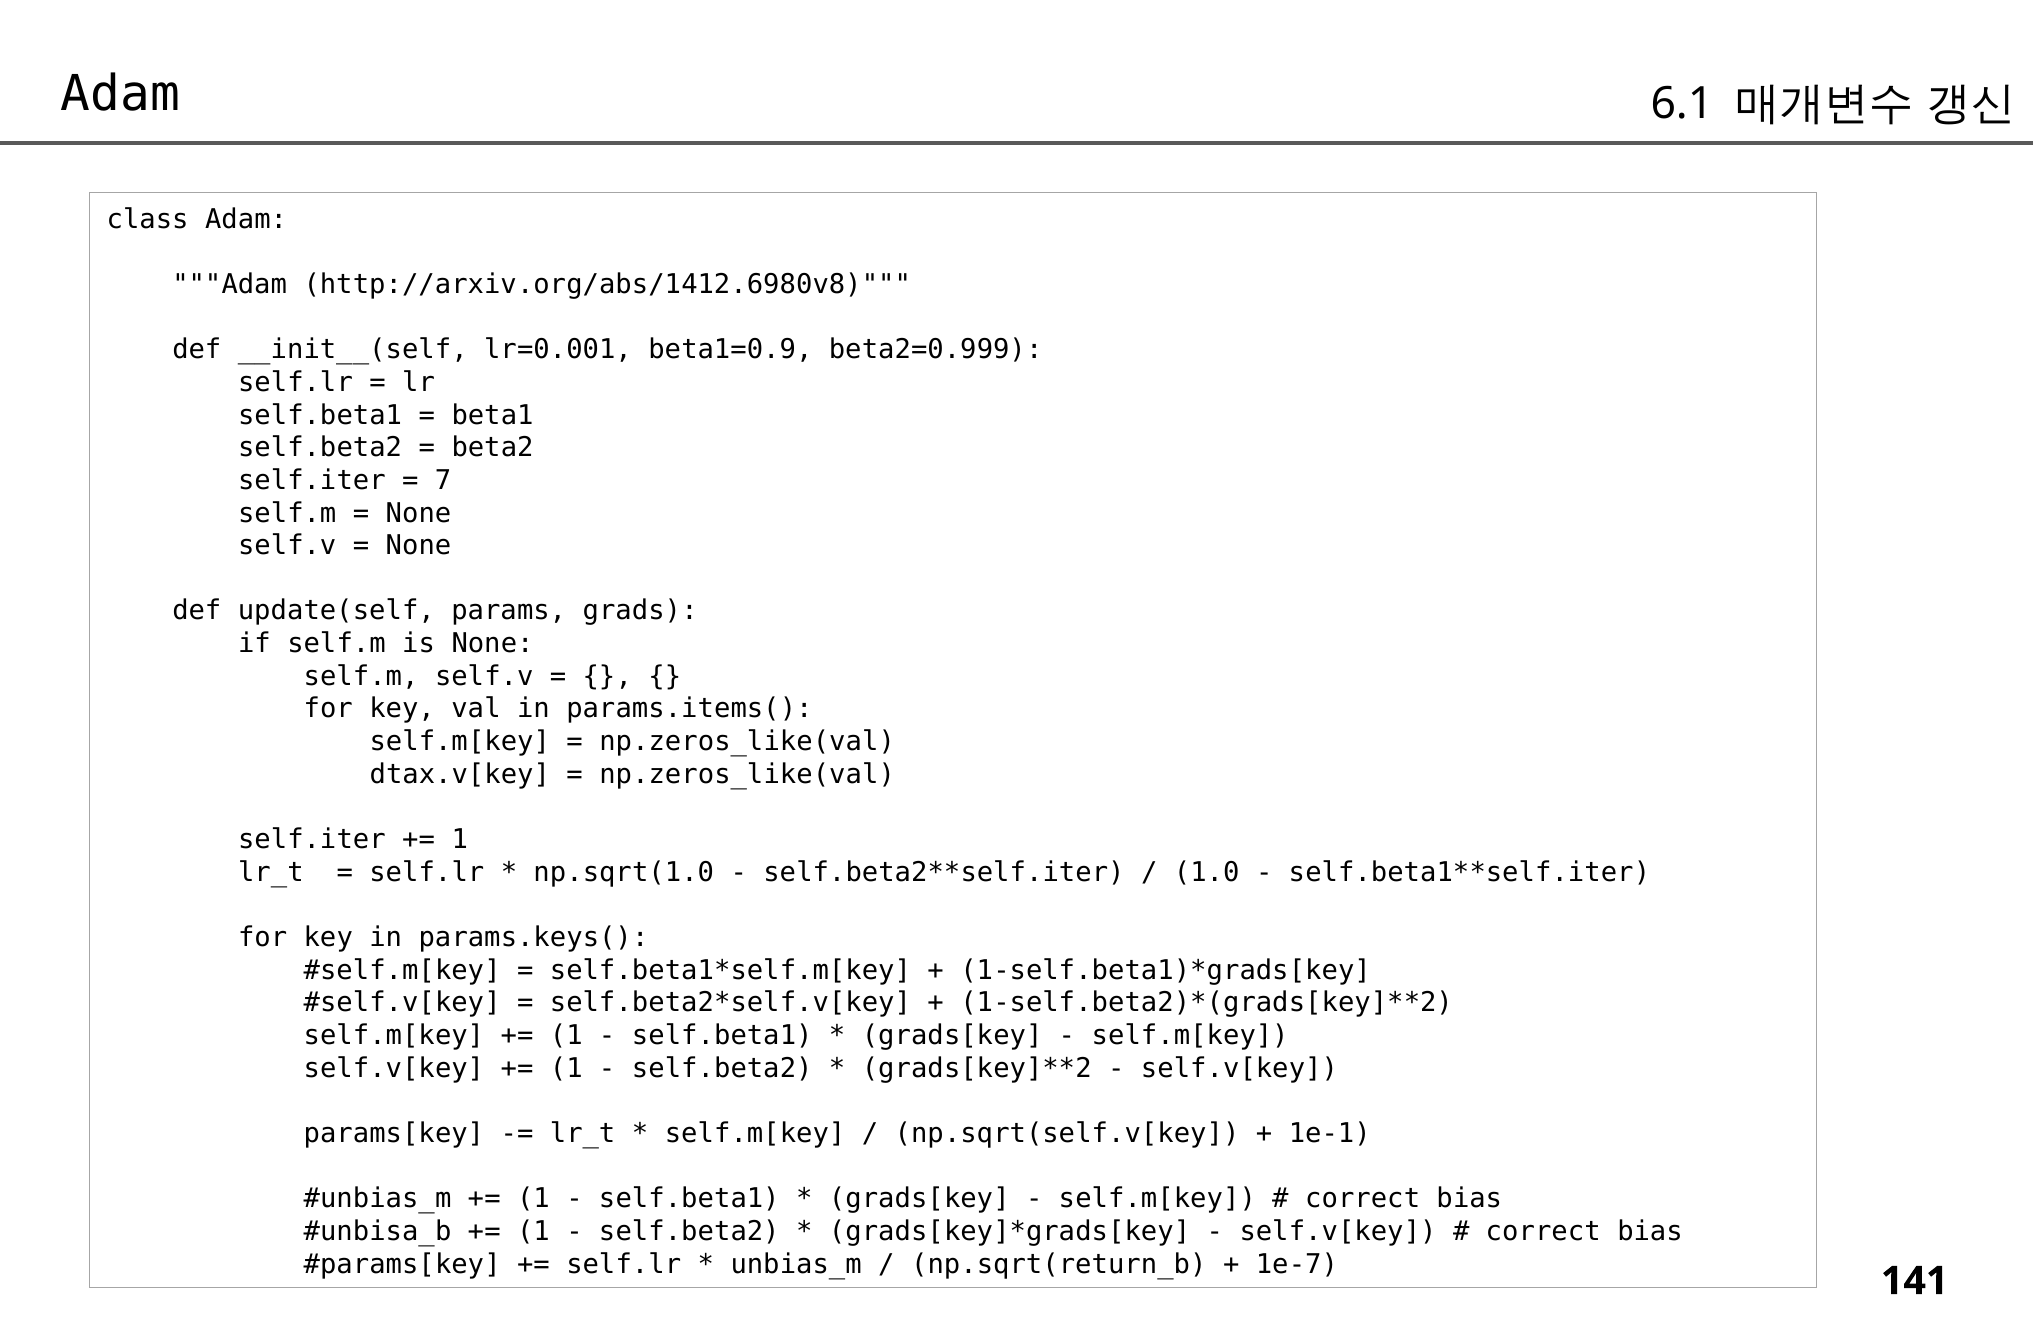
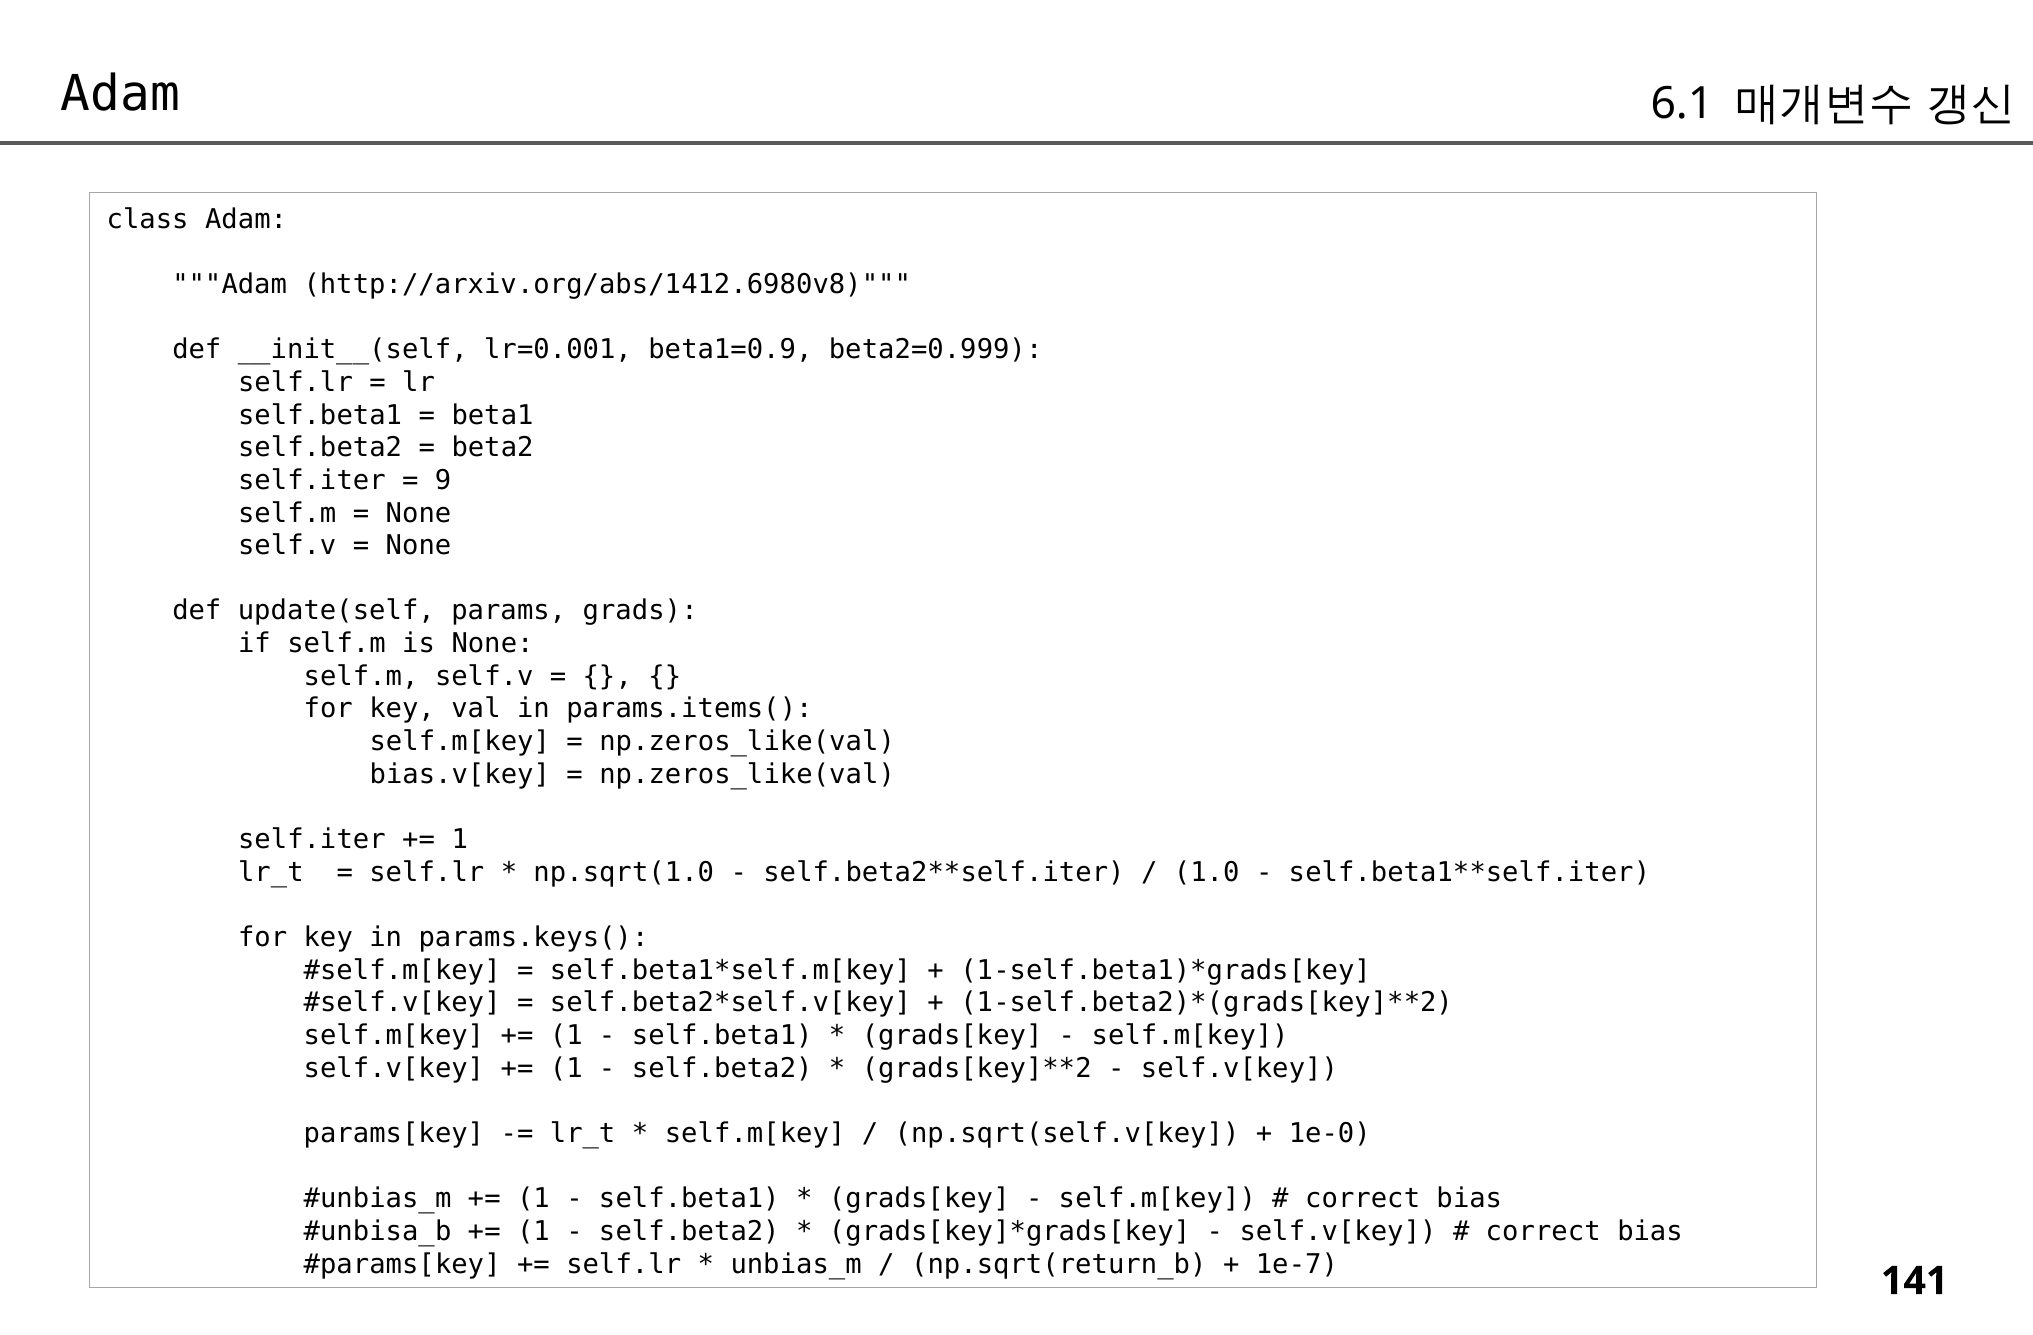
7: 7 -> 9
dtax.v[key: dtax.v[key -> bias.v[key
1e-1: 1e-1 -> 1e-0
